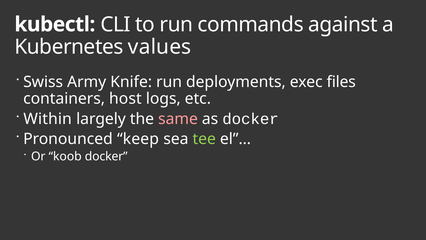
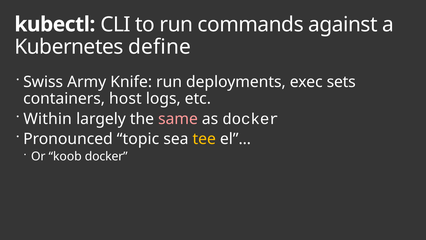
values: values -> define
files: files -> sets
keep: keep -> topic
tee colour: light green -> yellow
